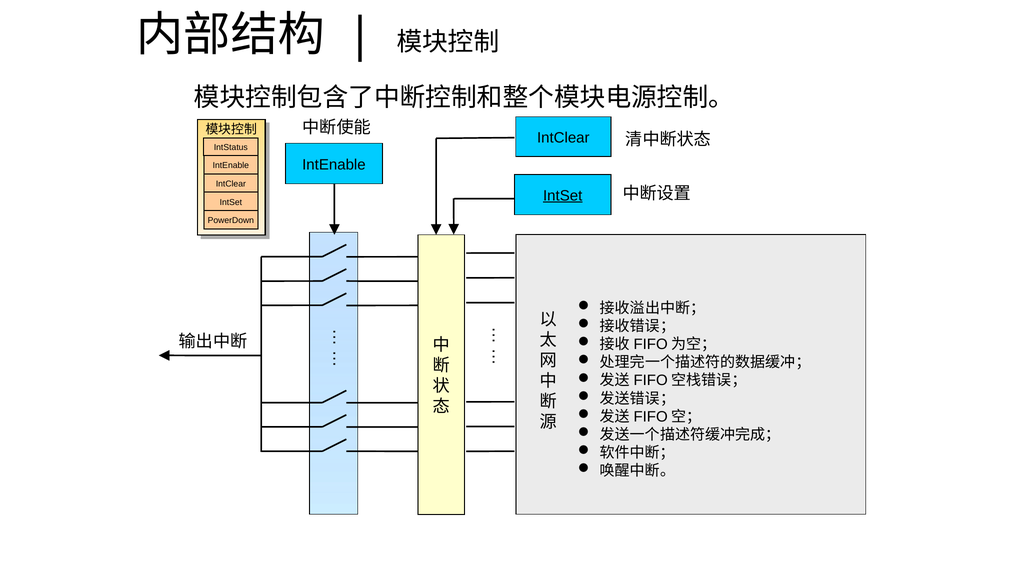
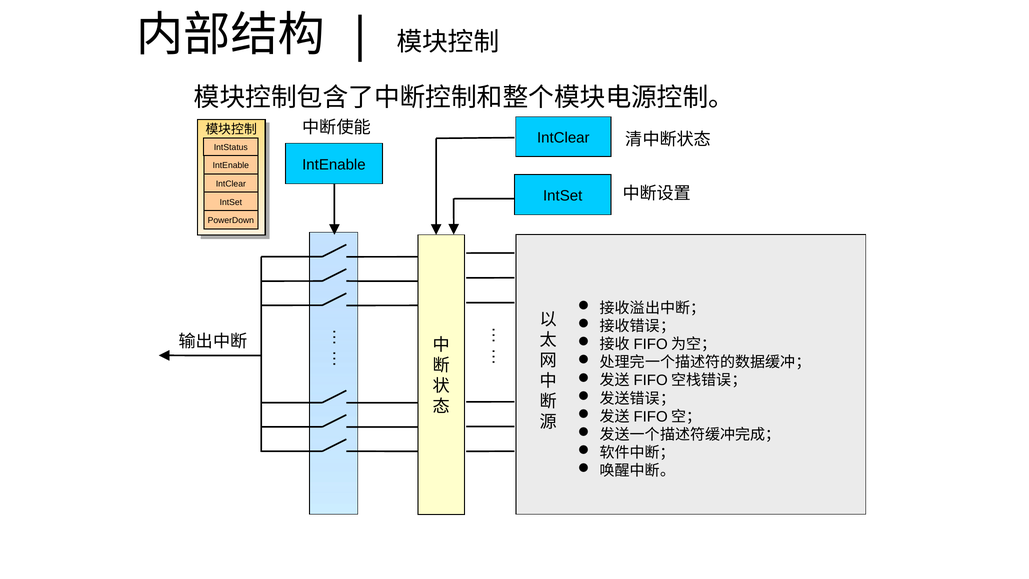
IntSet at (563, 196) underline: present -> none
